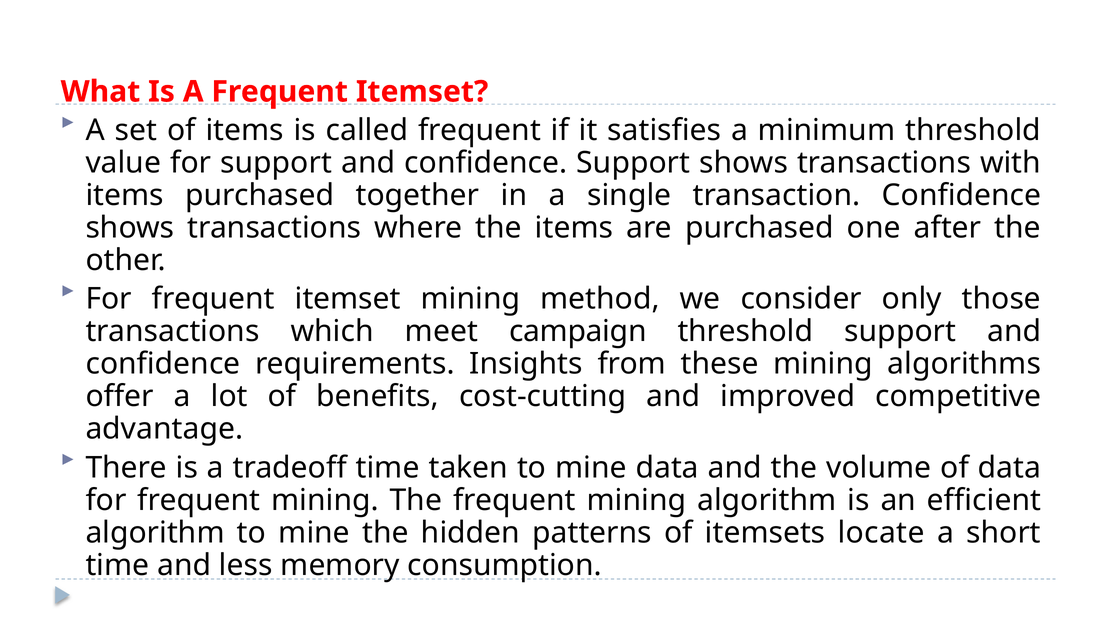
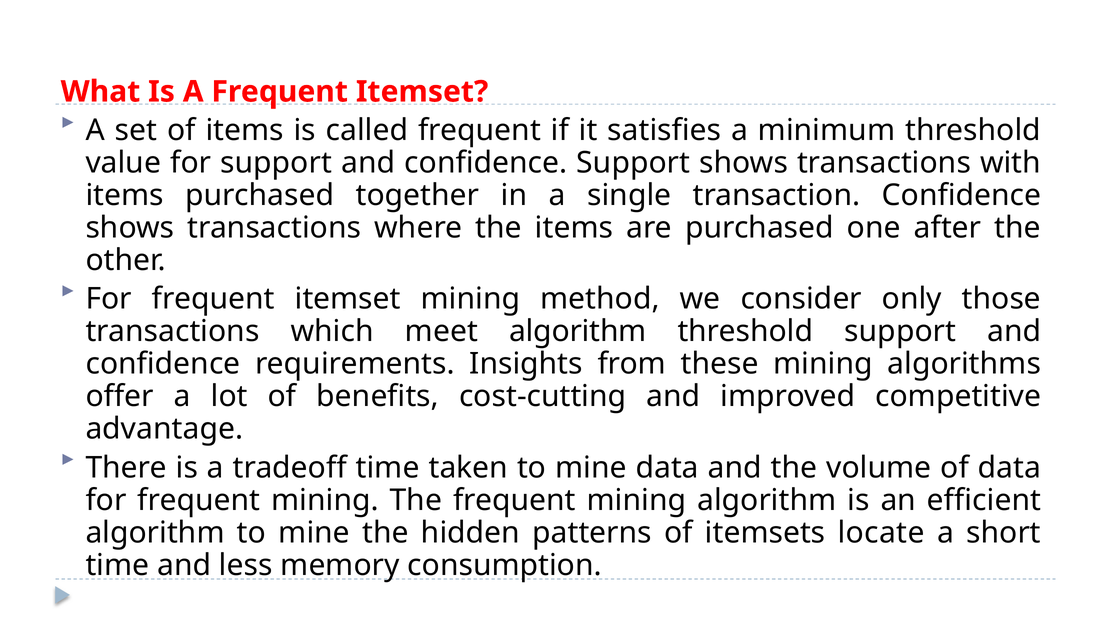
meet campaign: campaign -> algorithm
